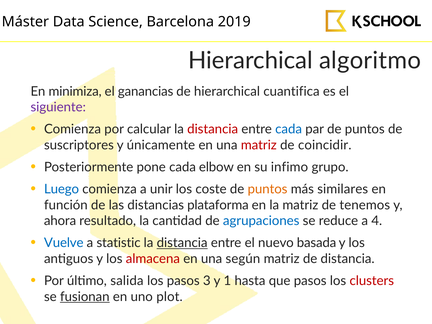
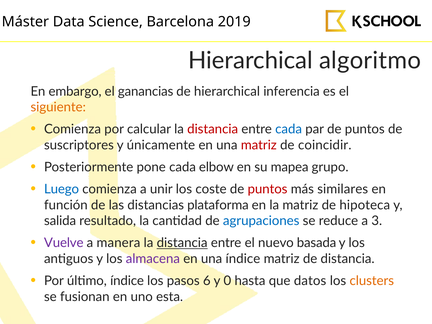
minimiza: minimiza -> embargo
cuantifica: cuantifica -> inferencia
siguiente colour: purple -> orange
infimo: infimo -> mapea
puntos at (268, 189) colour: orange -> red
tenemos: tenemos -> hipoteca
ahora: ahora -> salida
4: 4 -> 3
Vuelve colour: blue -> purple
statistic: statistic -> manera
almacena colour: red -> purple
una según: según -> índice
último salida: salida -> índice
3: 3 -> 6
1: 1 -> 0
que pasos: pasos -> datos
clusters colour: red -> orange
fusionan underline: present -> none
plot: plot -> esta
